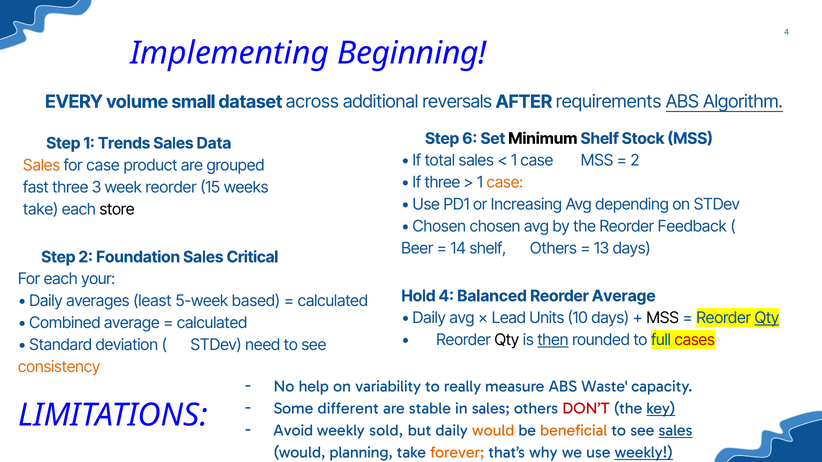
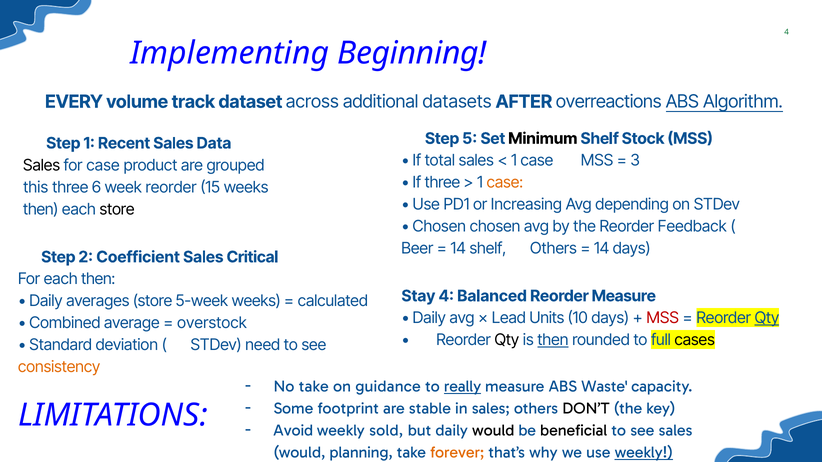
small: small -> track
reversals: reversals -> datasets
requirements: requirements -> overreactions
6: 6 -> 5
Trends: Trends -> Recent
2 at (635, 161): 2 -> 3
Sales at (42, 165) colour: orange -> black
fast: fast -> this
3: 3 -> 6
take at (41, 209): take -> then
13 at (602, 249): 13 -> 14
Foundation: Foundation -> Coefficient
each your: your -> then
Hold: Hold -> Stay
Reorder Average: Average -> Measure
averages least: least -> store
5-week based: based -> weeks
MSS at (663, 318) colour: black -> red
calculated at (212, 323): calculated -> overstock
cases colour: red -> black
No help: help -> take
variability: variability -> guidance
really underline: none -> present
different: different -> footprint
DON’T colour: red -> black
key underline: present -> none
would at (493, 431) colour: orange -> black
beneficial colour: orange -> black
sales at (676, 431) underline: present -> none
